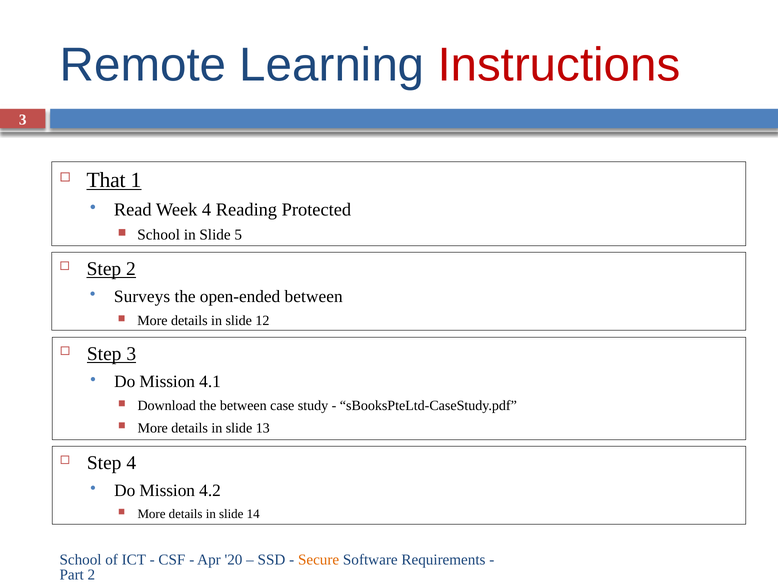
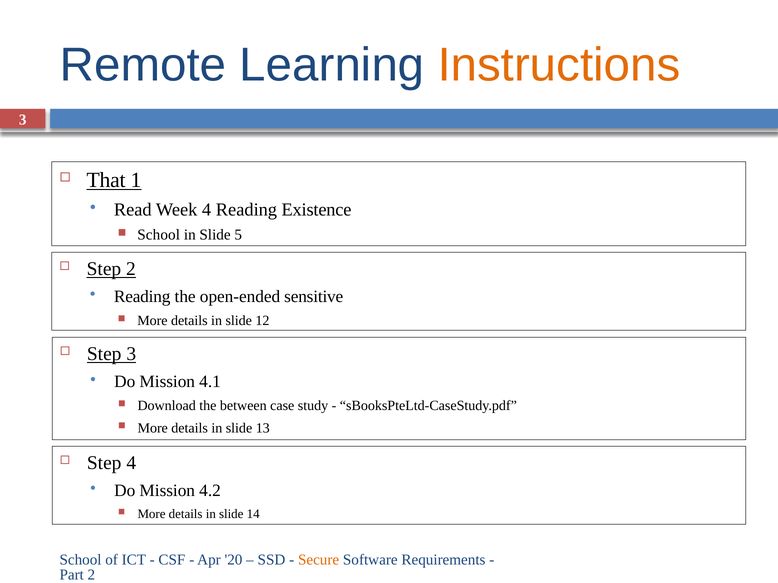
Instructions colour: red -> orange
Protected: Protected -> Existence
Surveys at (142, 297): Surveys -> Reading
open-ended between: between -> sensitive
